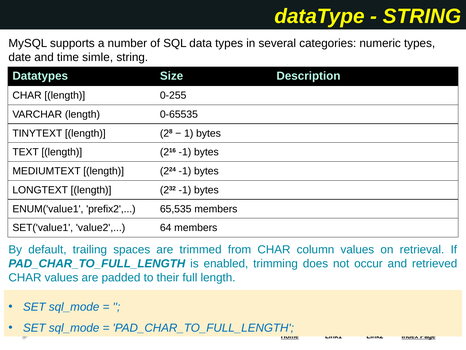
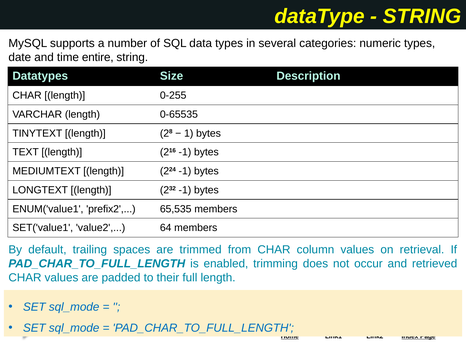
simle: simle -> entire
